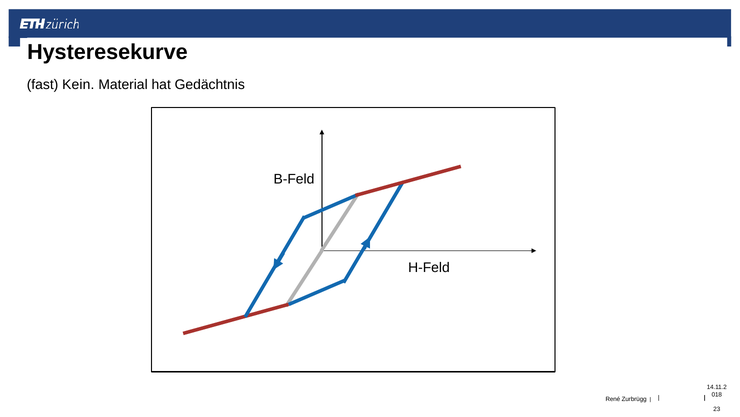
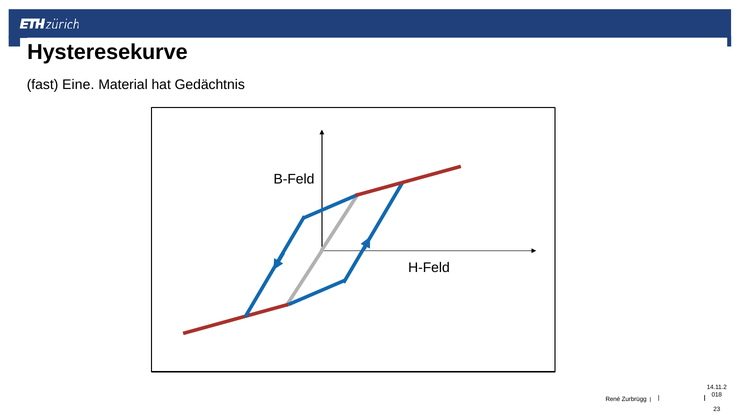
Kein: Kein -> Eine
